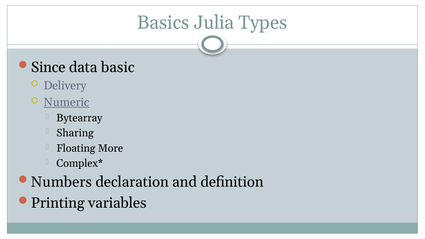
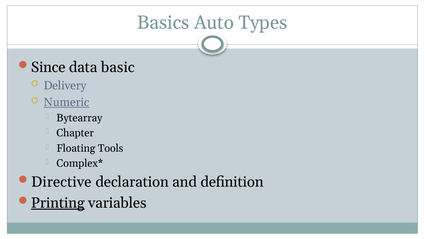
Julia: Julia -> Auto
Sharing: Sharing -> Chapter
More: More -> Tools
Numbers: Numbers -> Directive
Printing underline: none -> present
